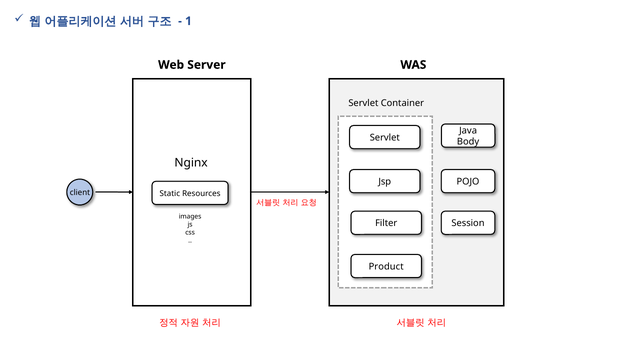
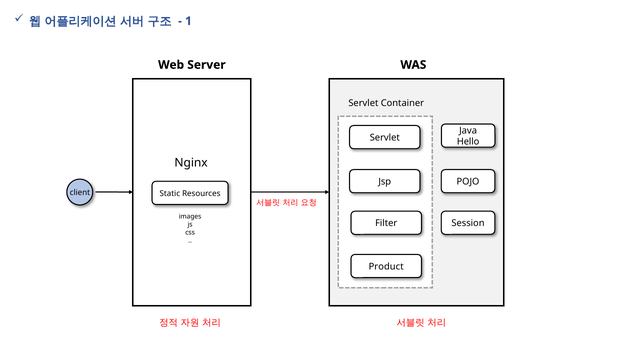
Body: Body -> Hello
